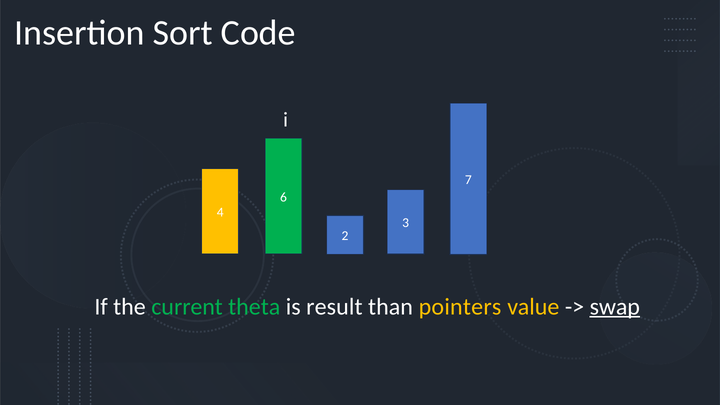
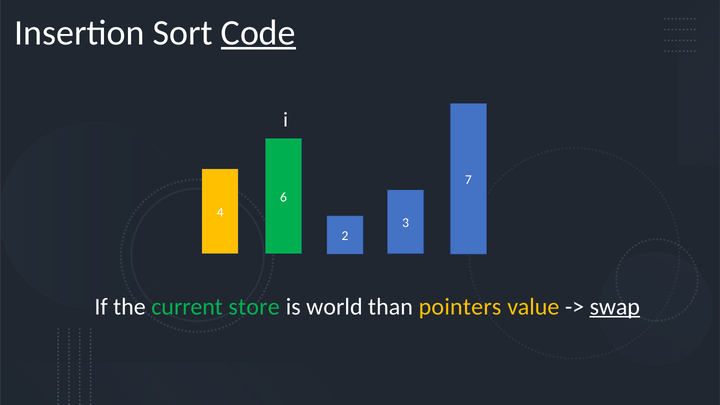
Code underline: none -> present
theta: theta -> store
result: result -> world
